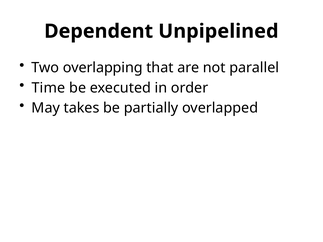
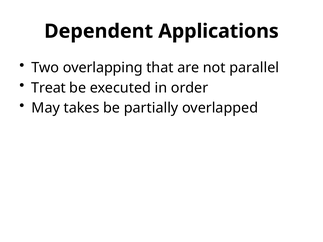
Unpipelined: Unpipelined -> Applications
Time: Time -> Treat
